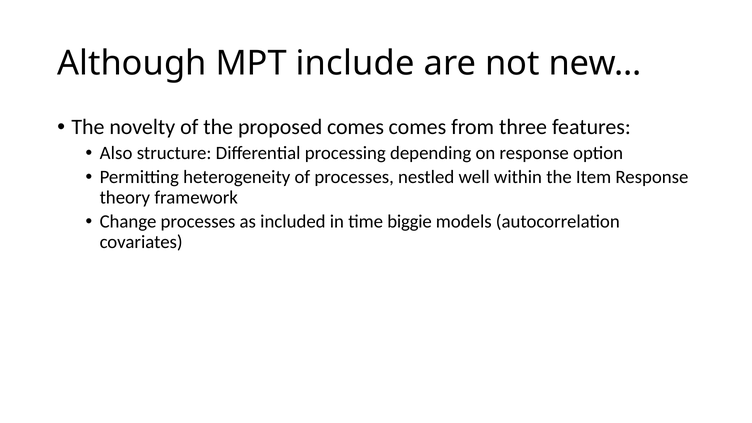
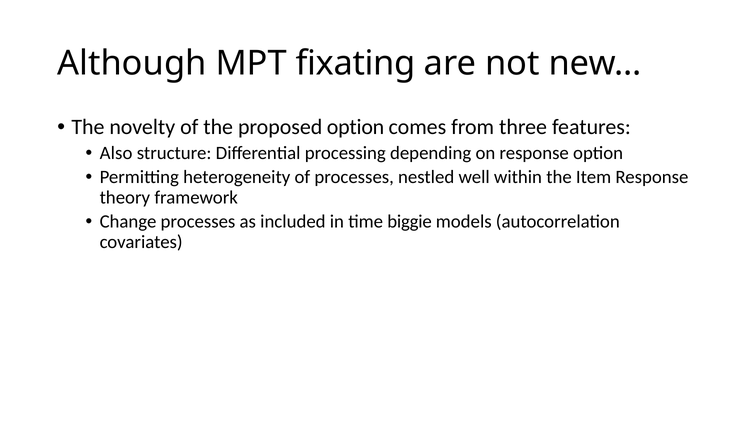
include: include -> fixating
proposed comes: comes -> option
